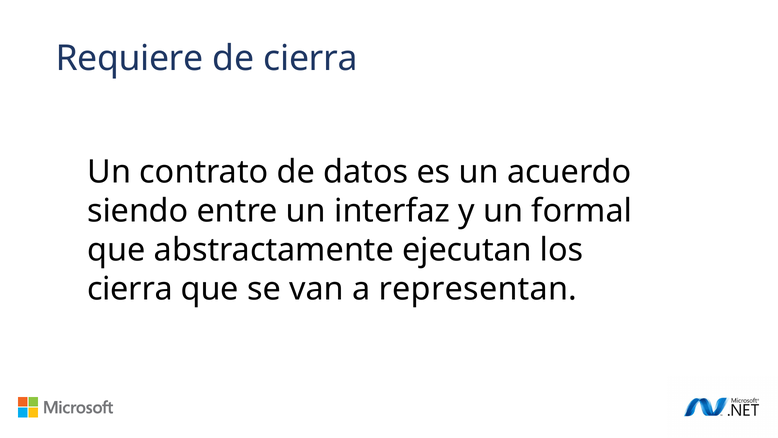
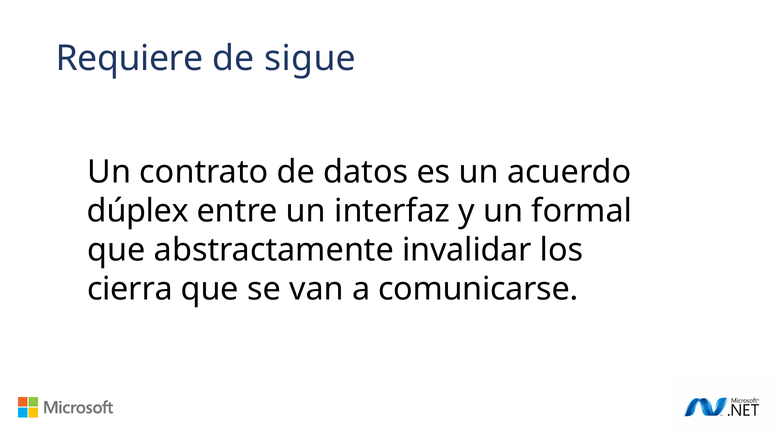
de cierra: cierra -> sigue
siendo: siendo -> dúplex
ejecutan: ejecutan -> invalidar
representan: representan -> comunicarse
